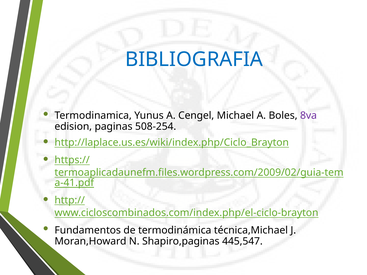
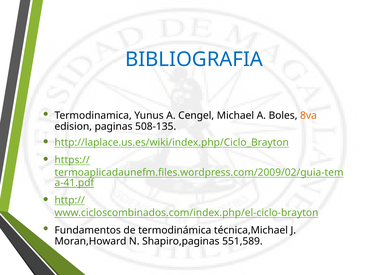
8va colour: purple -> orange
508-254: 508-254 -> 508-135
445,547: 445,547 -> 551,589
